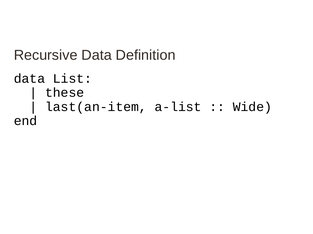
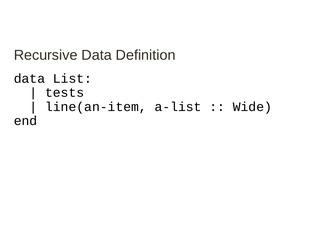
these: these -> tests
last(an-item: last(an-item -> line(an-item
